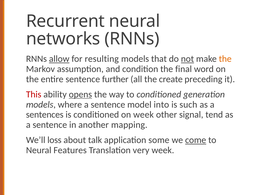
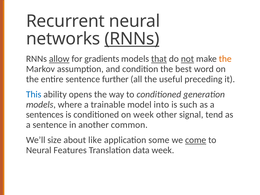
RNNs at (132, 39) underline: none -> present
resulting: resulting -> gradients
that underline: none -> present
final: final -> best
create: create -> useful
This colour: red -> blue
opens underline: present -> none
where a sentence: sentence -> trainable
mapping: mapping -> common
loss: loss -> size
talk: talk -> like
very: very -> data
